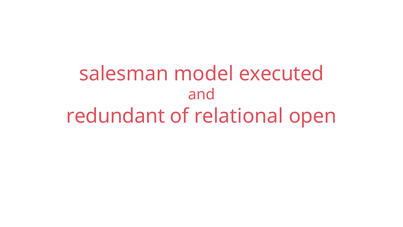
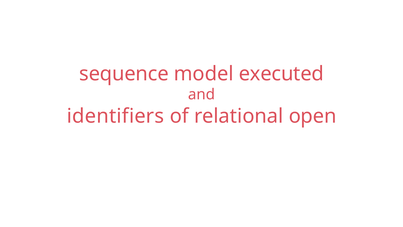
salesman: salesman -> sequence
redundant: redundant -> identifiers
